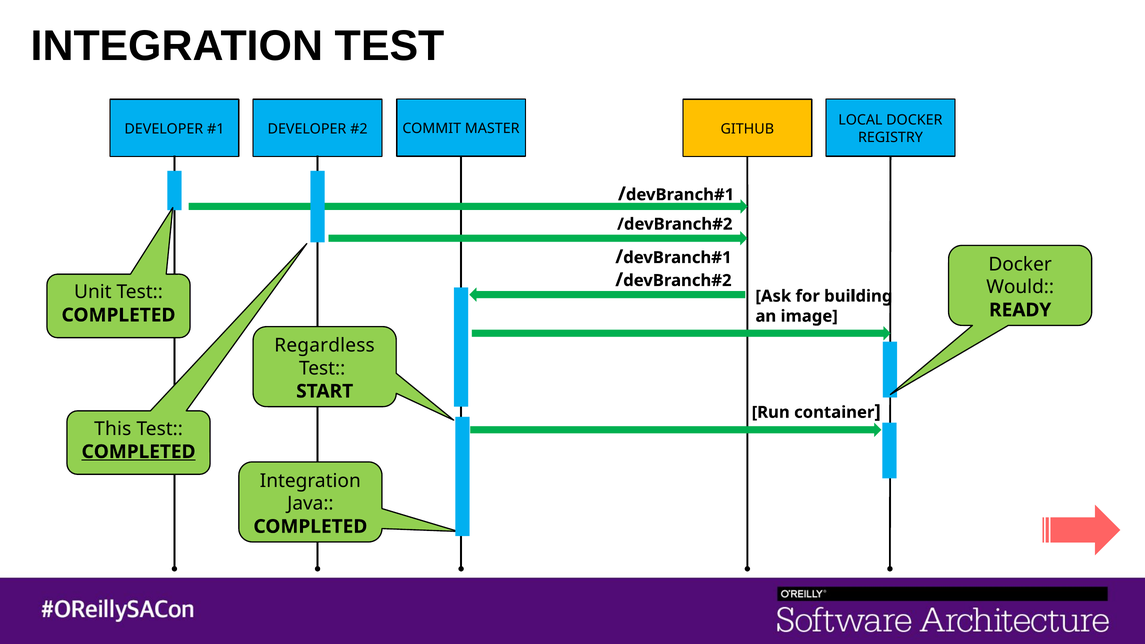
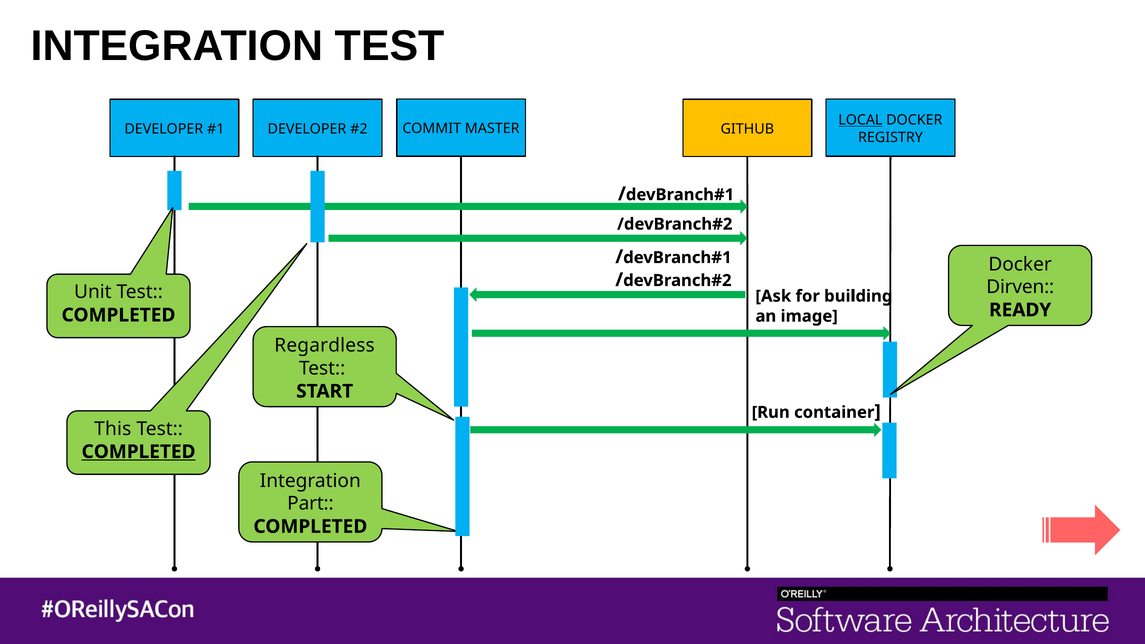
LOCAL underline: none -> present
Would: Would -> Dirven
Java: Java -> Part
